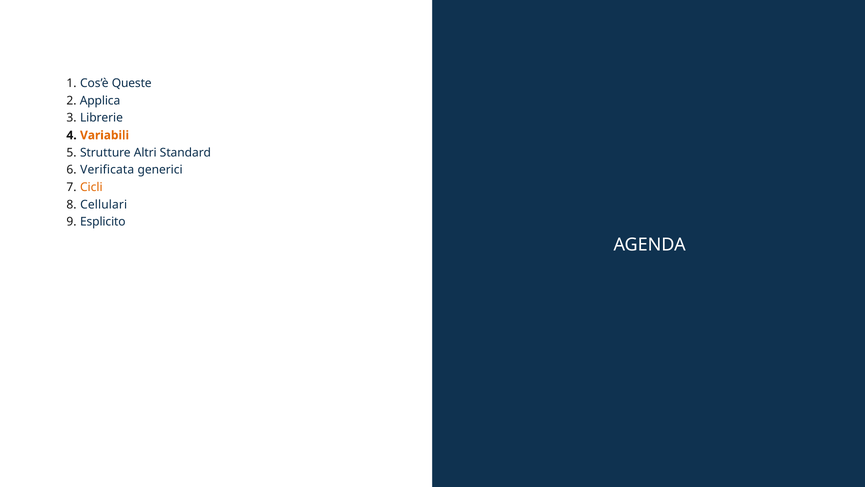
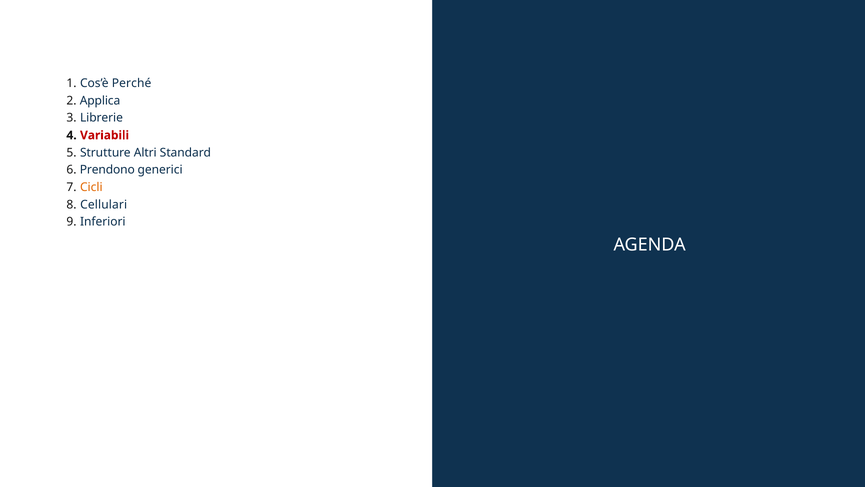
Queste: Queste -> Perché
Variabili colour: orange -> red
Verificata: Verificata -> Prendono
Esplicito: Esplicito -> Inferiori
